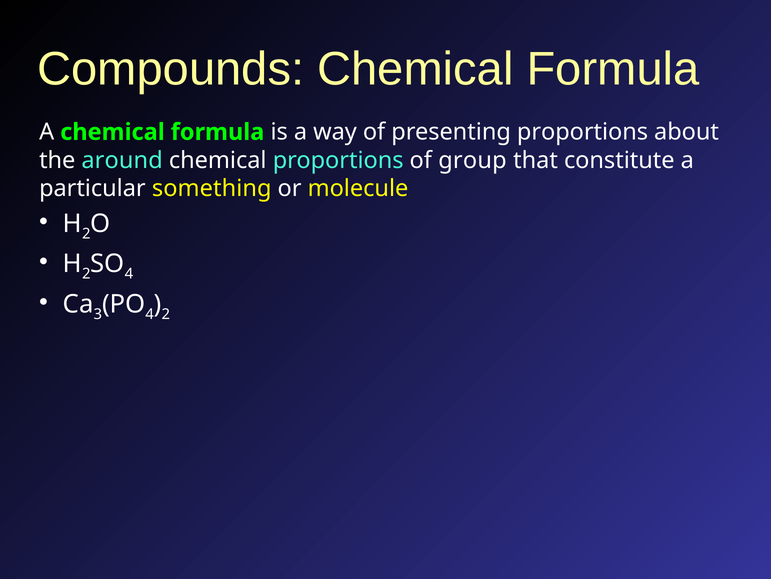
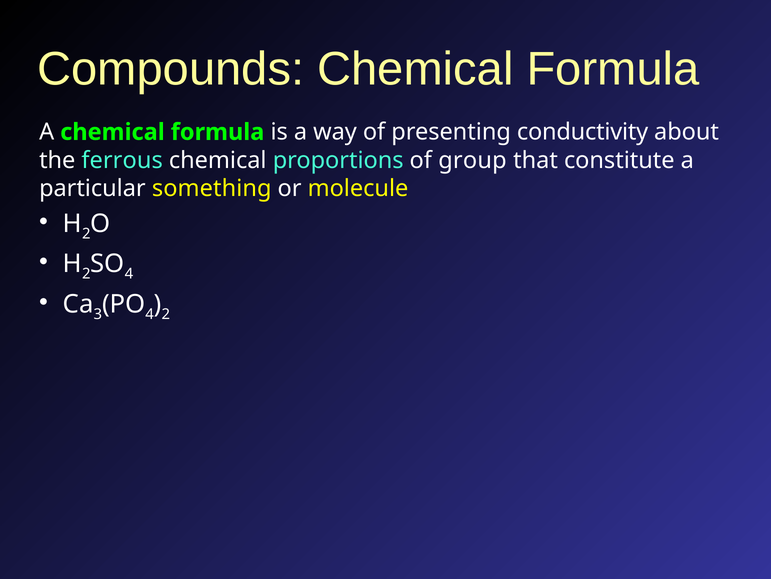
presenting proportions: proportions -> conductivity
around: around -> ferrous
